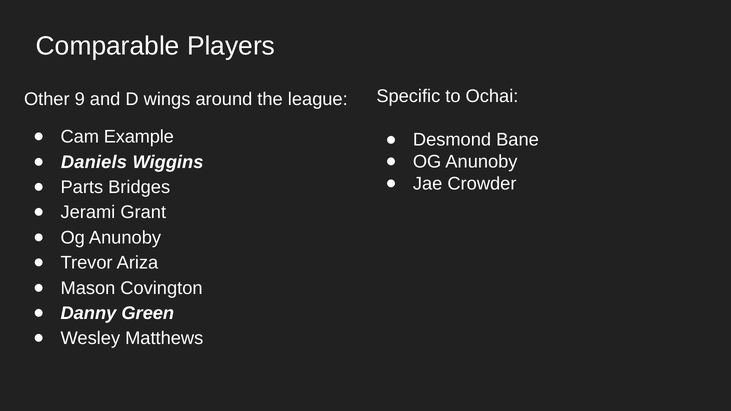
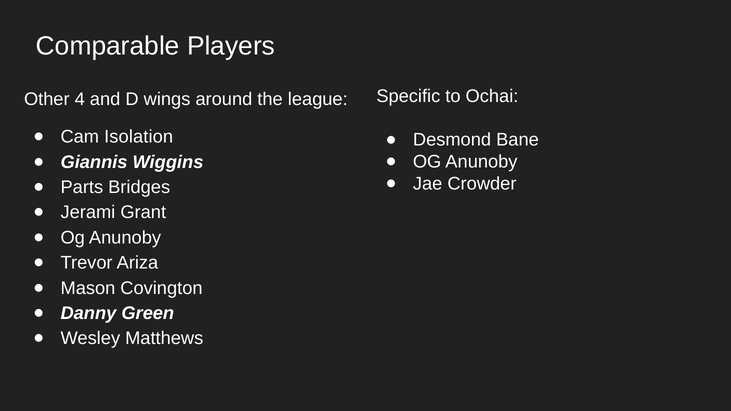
9: 9 -> 4
Example: Example -> Isolation
Daniels: Daniels -> Giannis
